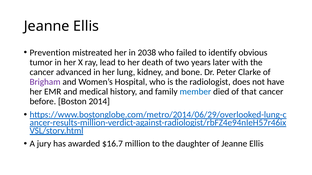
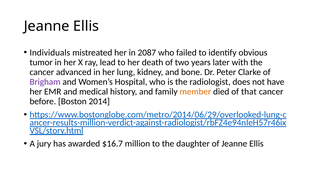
Prevention: Prevention -> Individuals
2038: 2038 -> 2087
member colour: blue -> orange
